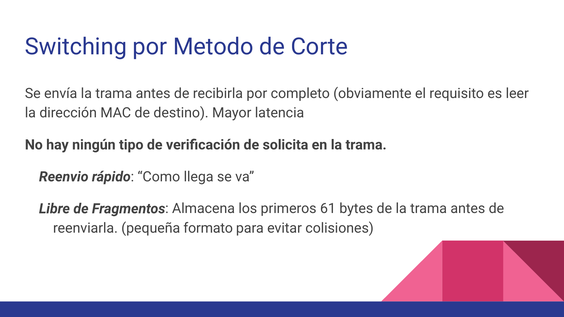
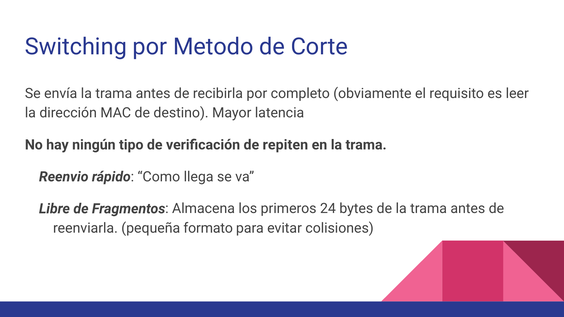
solicita: solicita -> repiten
61: 61 -> 24
